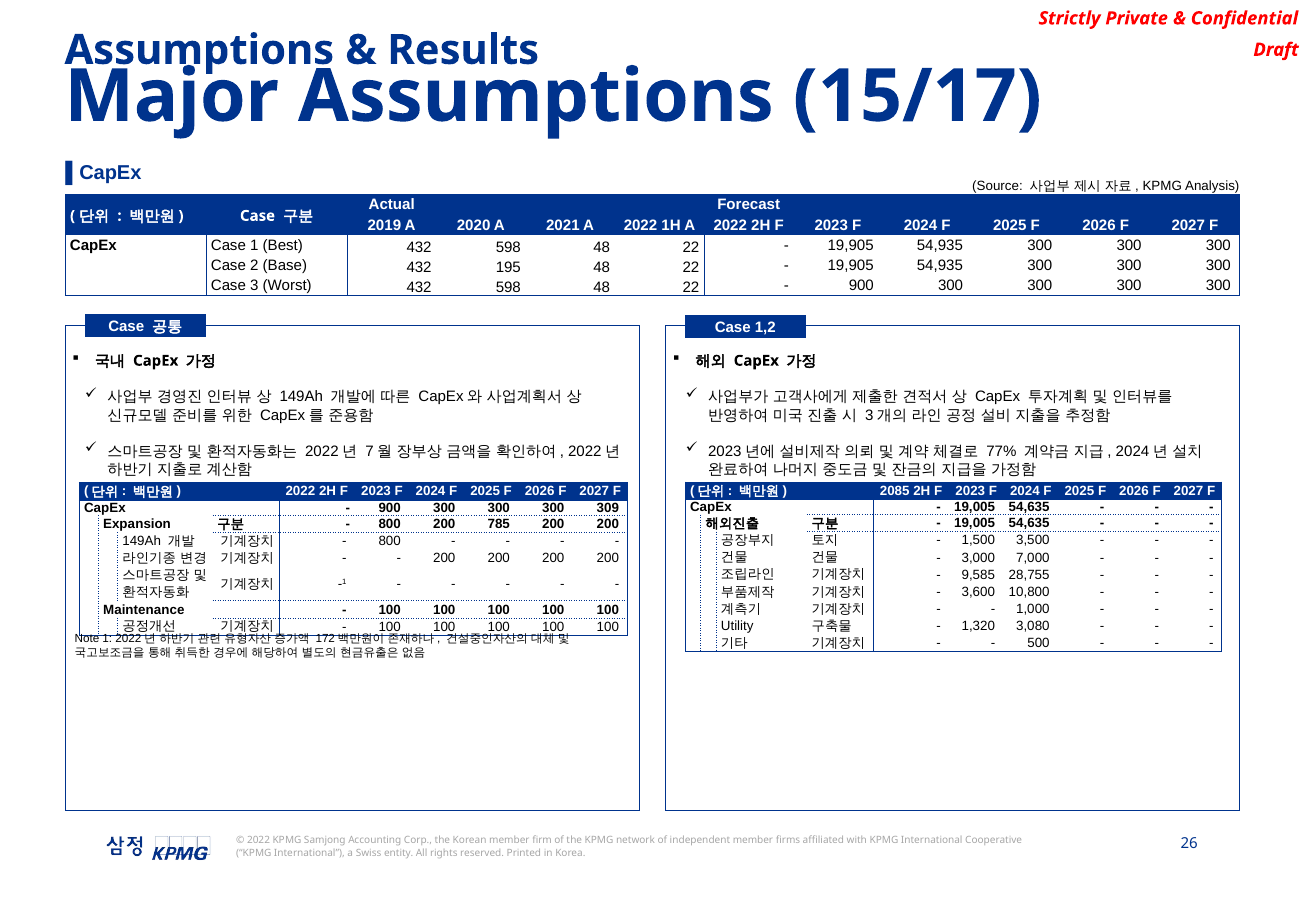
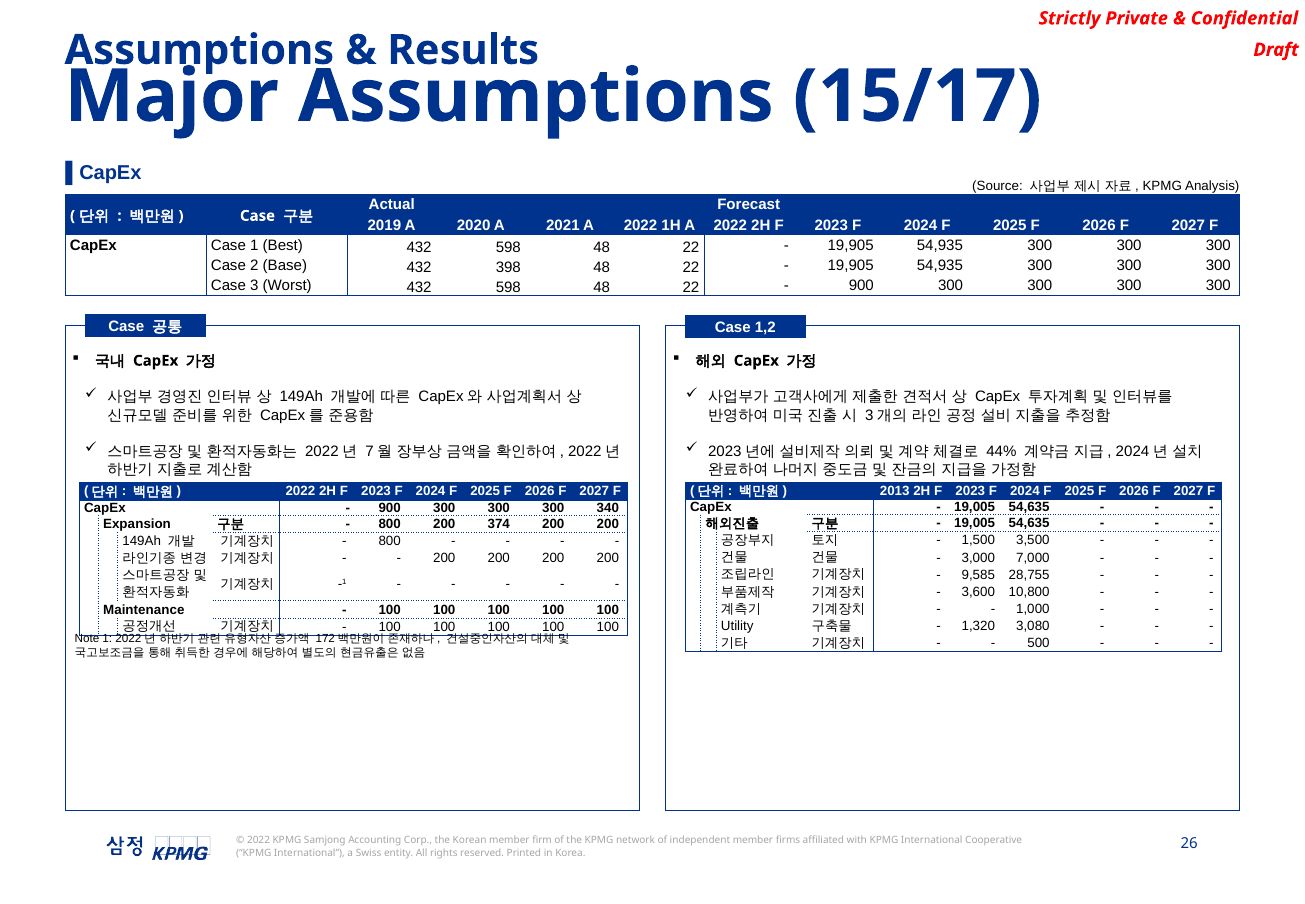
195: 195 -> 398
77%: 77% -> 44%
2085: 2085 -> 2013
309: 309 -> 340
785: 785 -> 374
